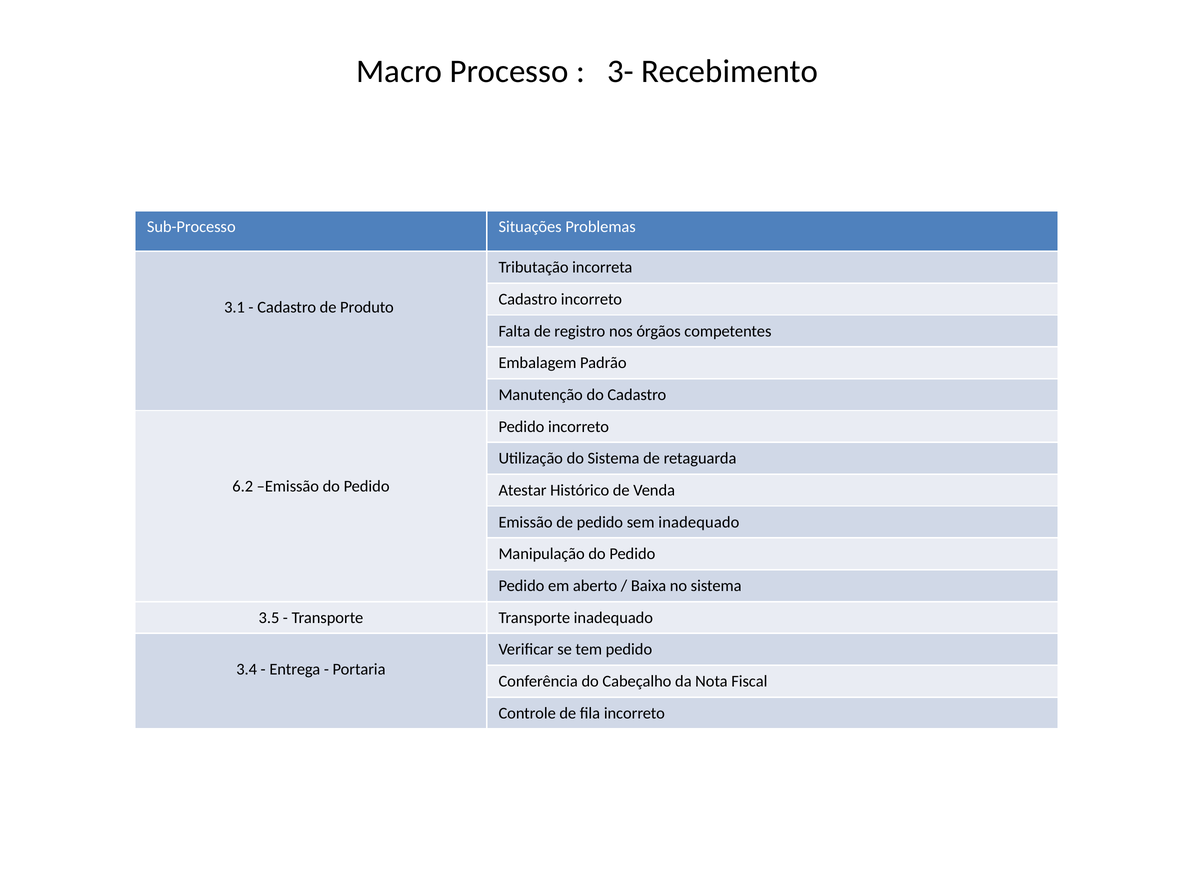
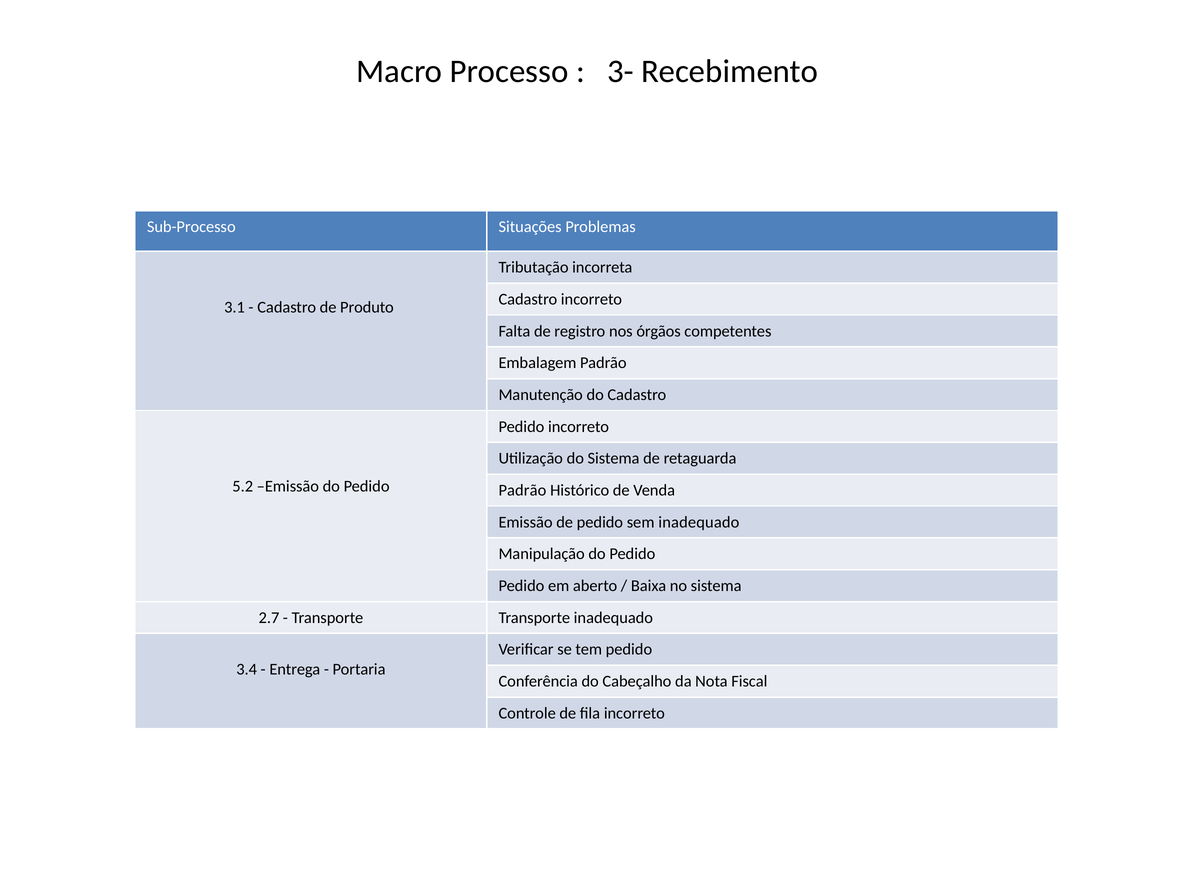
6.2: 6.2 -> 5.2
Atestar at (523, 490): Atestar -> Padrão
3.5: 3.5 -> 2.7
